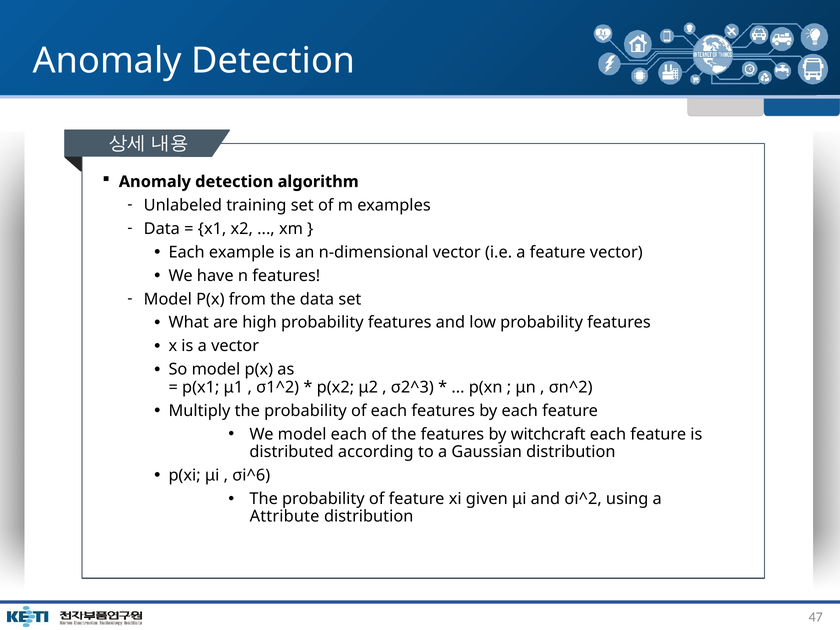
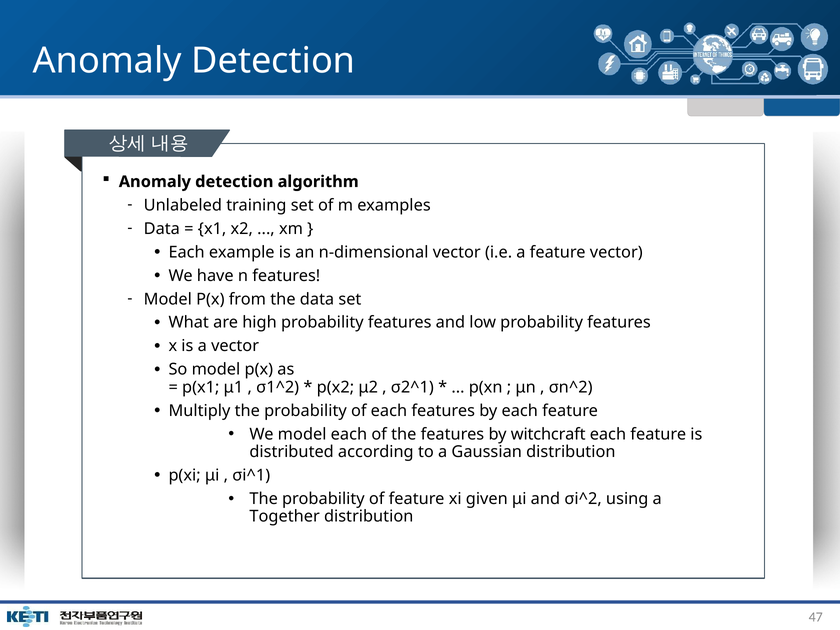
σ2^3: σ2^3 -> σ2^1
σi^6: σi^6 -> σi^1
Attribute: Attribute -> Together
